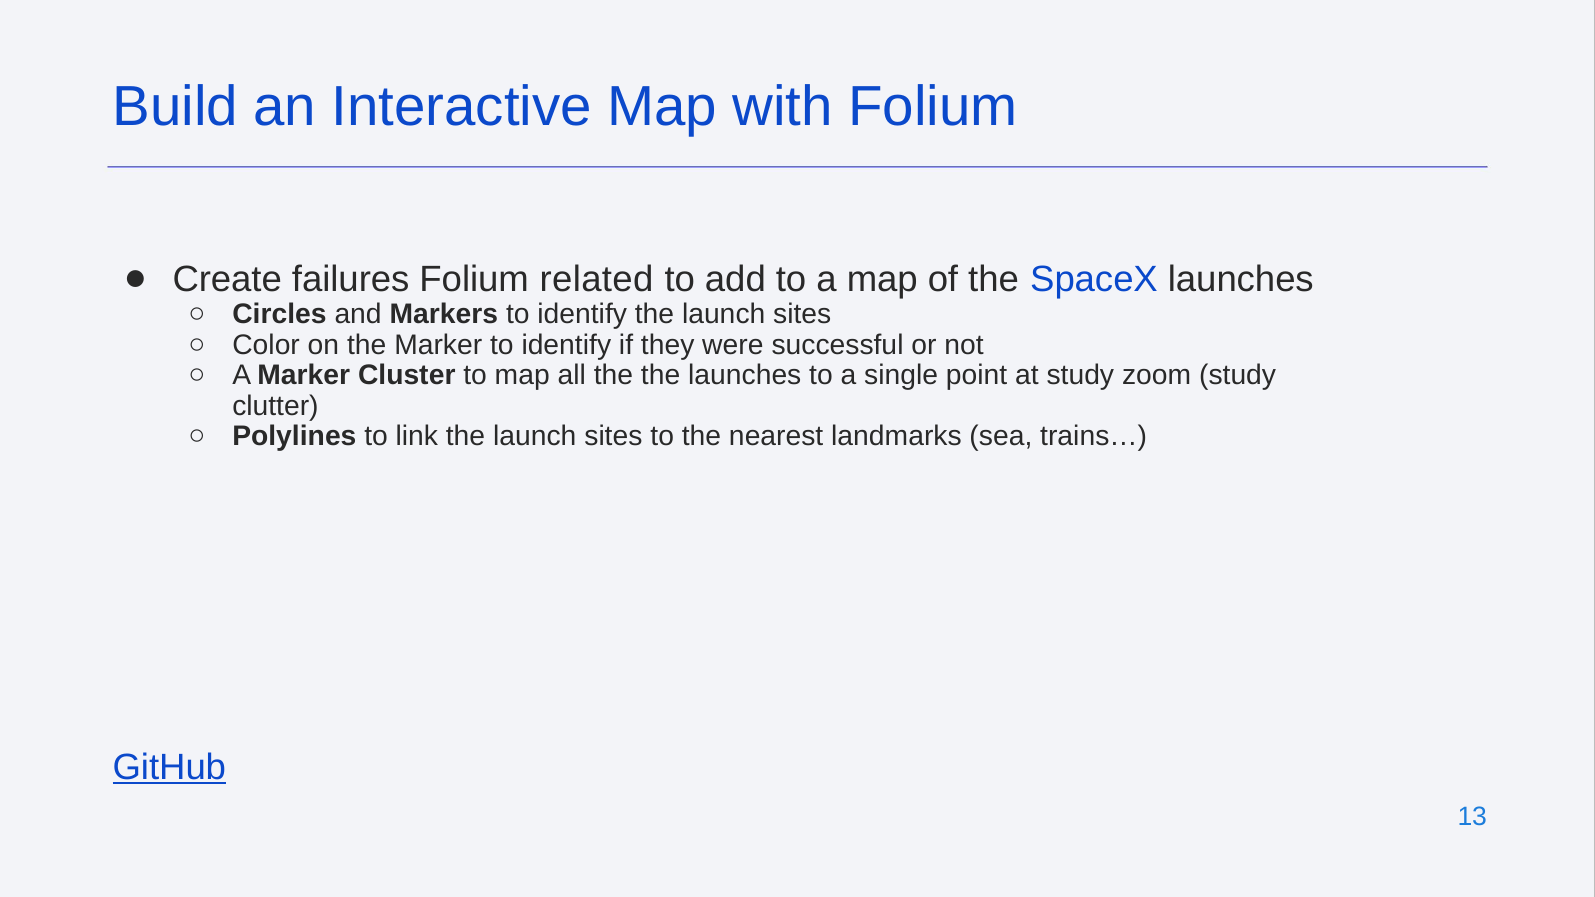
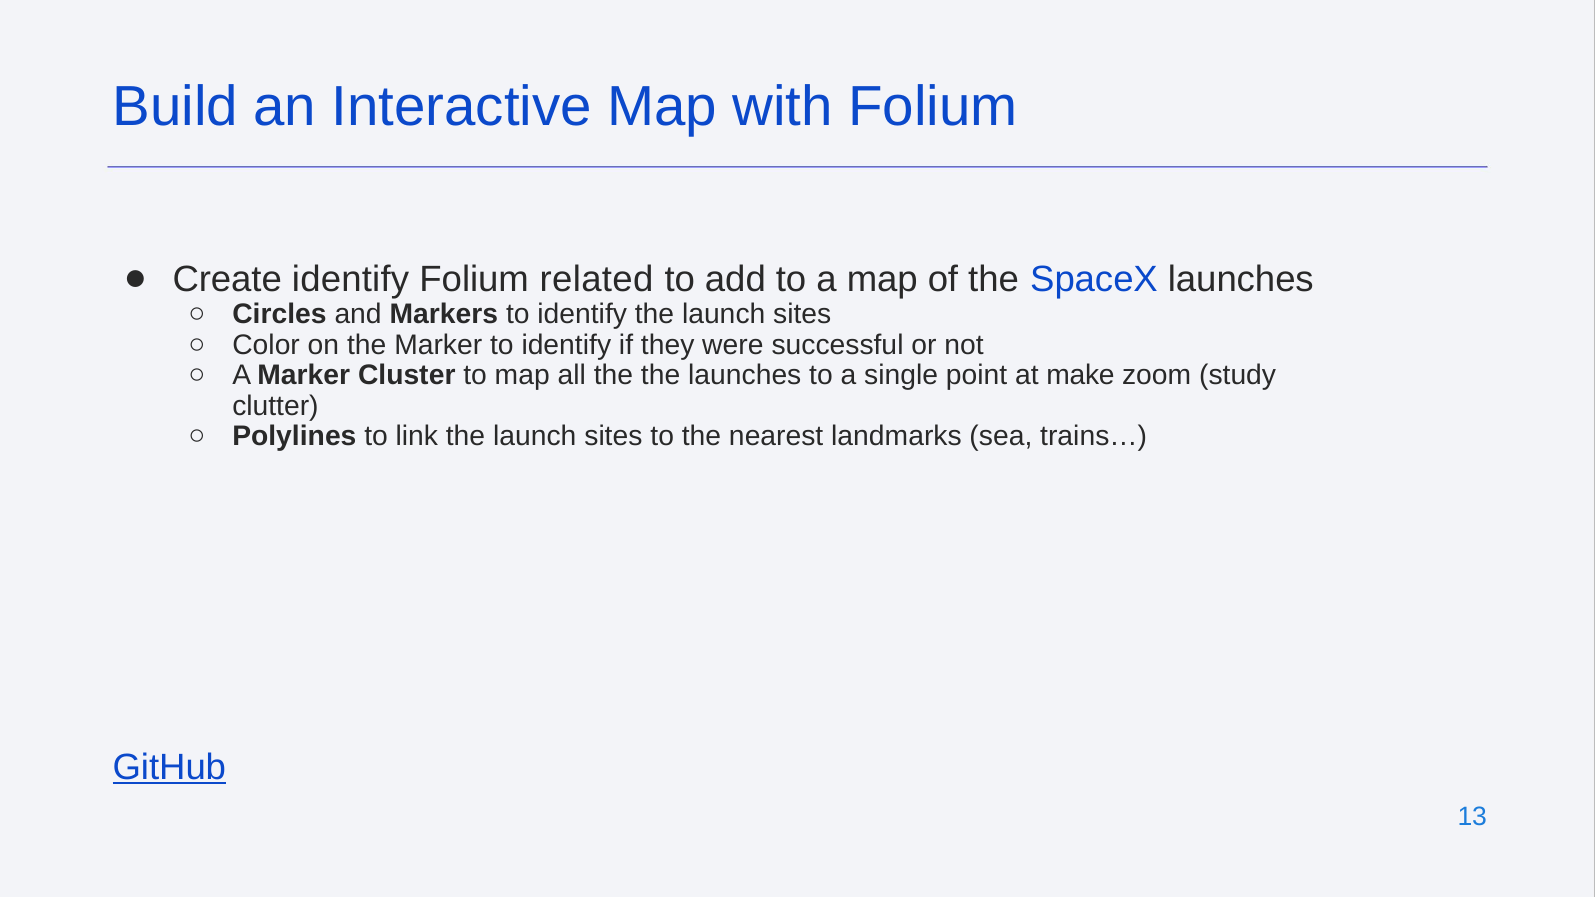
Create failures: failures -> identify
at study: study -> make
